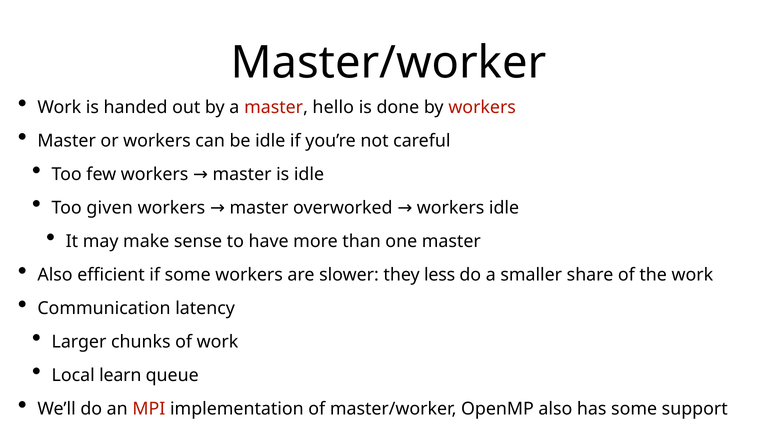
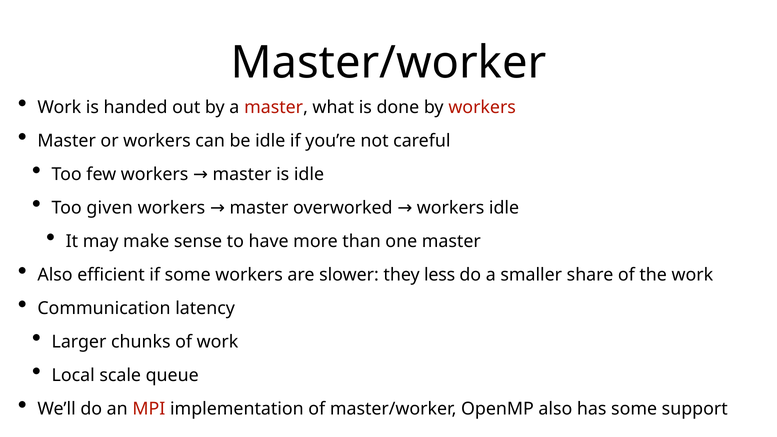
hello: hello -> what
learn: learn -> scale
